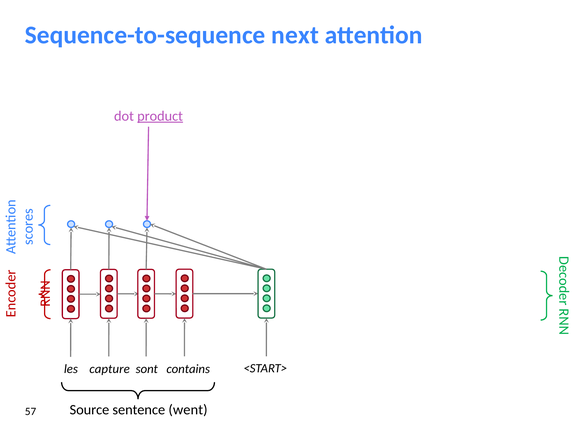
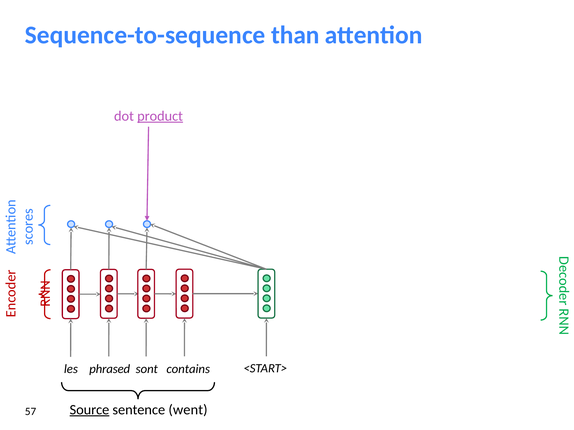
next: next -> than
capture: capture -> phrased
Source underline: none -> present
